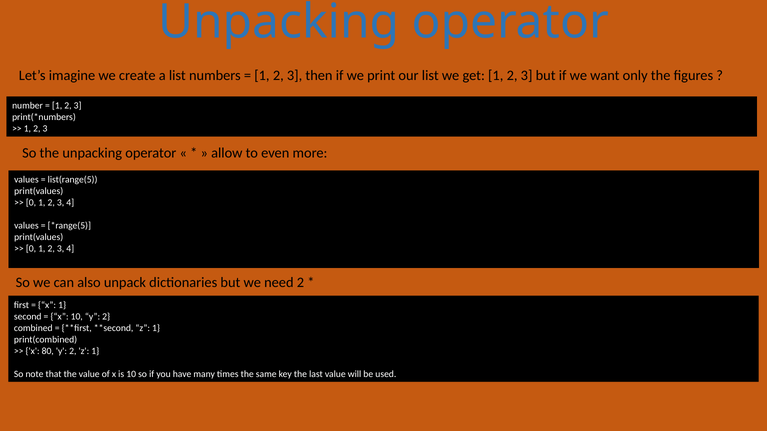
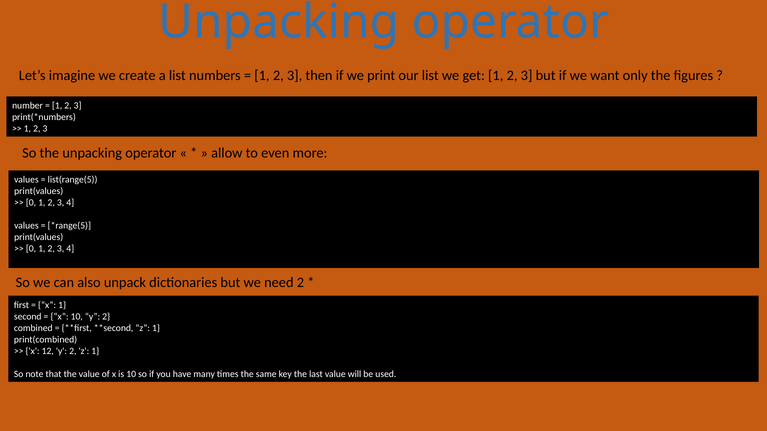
80: 80 -> 12
